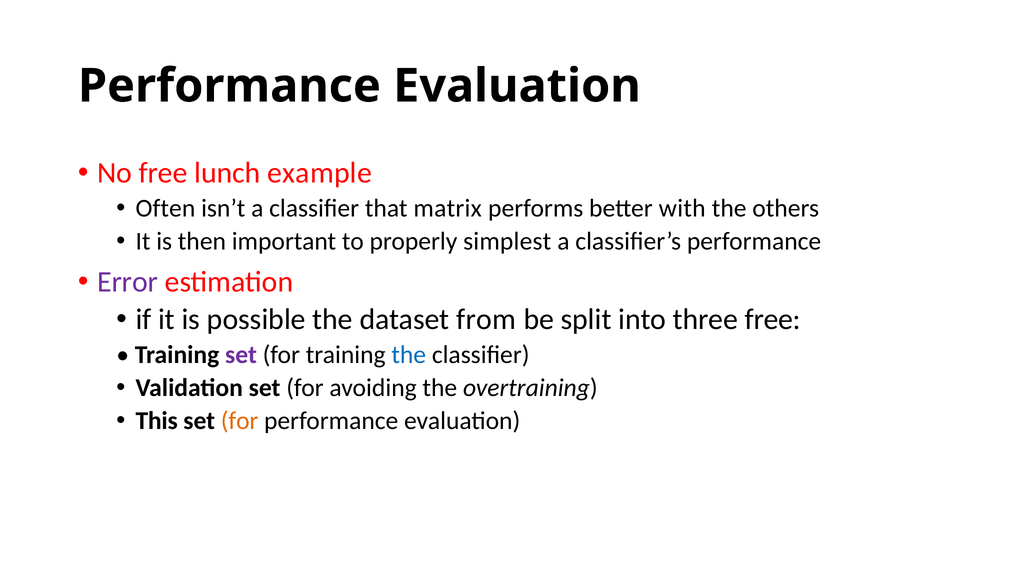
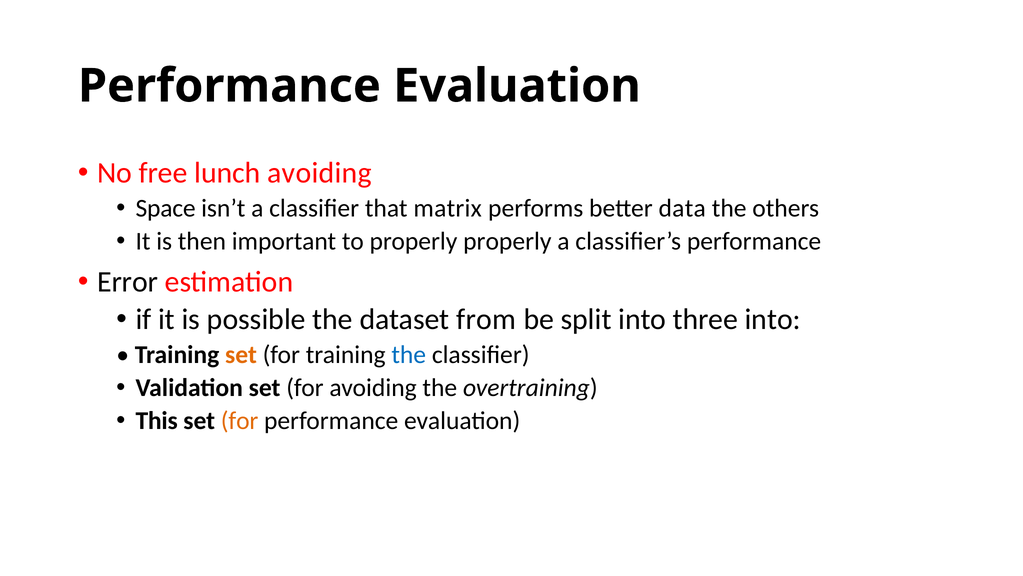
lunch example: example -> avoiding
Often: Often -> Space
with: with -> data
properly simplest: simplest -> properly
Error colour: purple -> black
three free: free -> into
set at (241, 354) colour: purple -> orange
